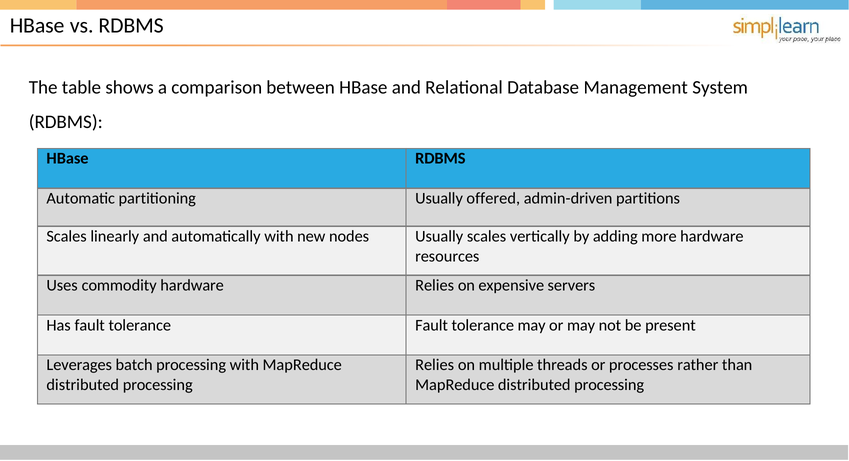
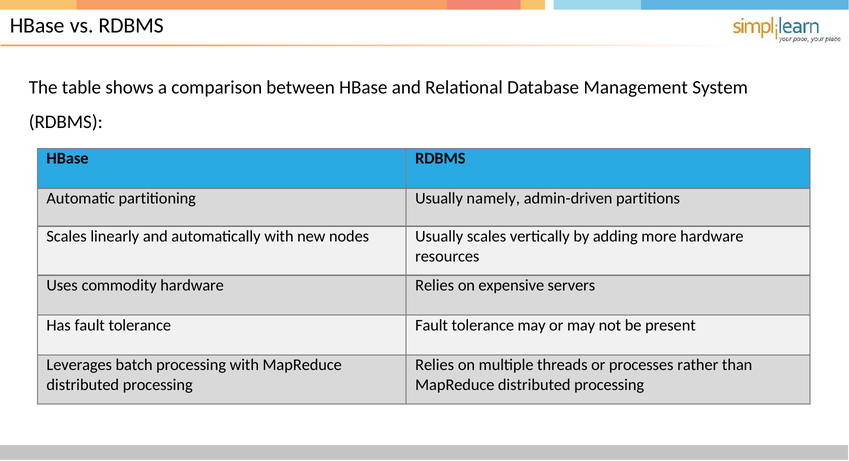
offered: offered -> namely
